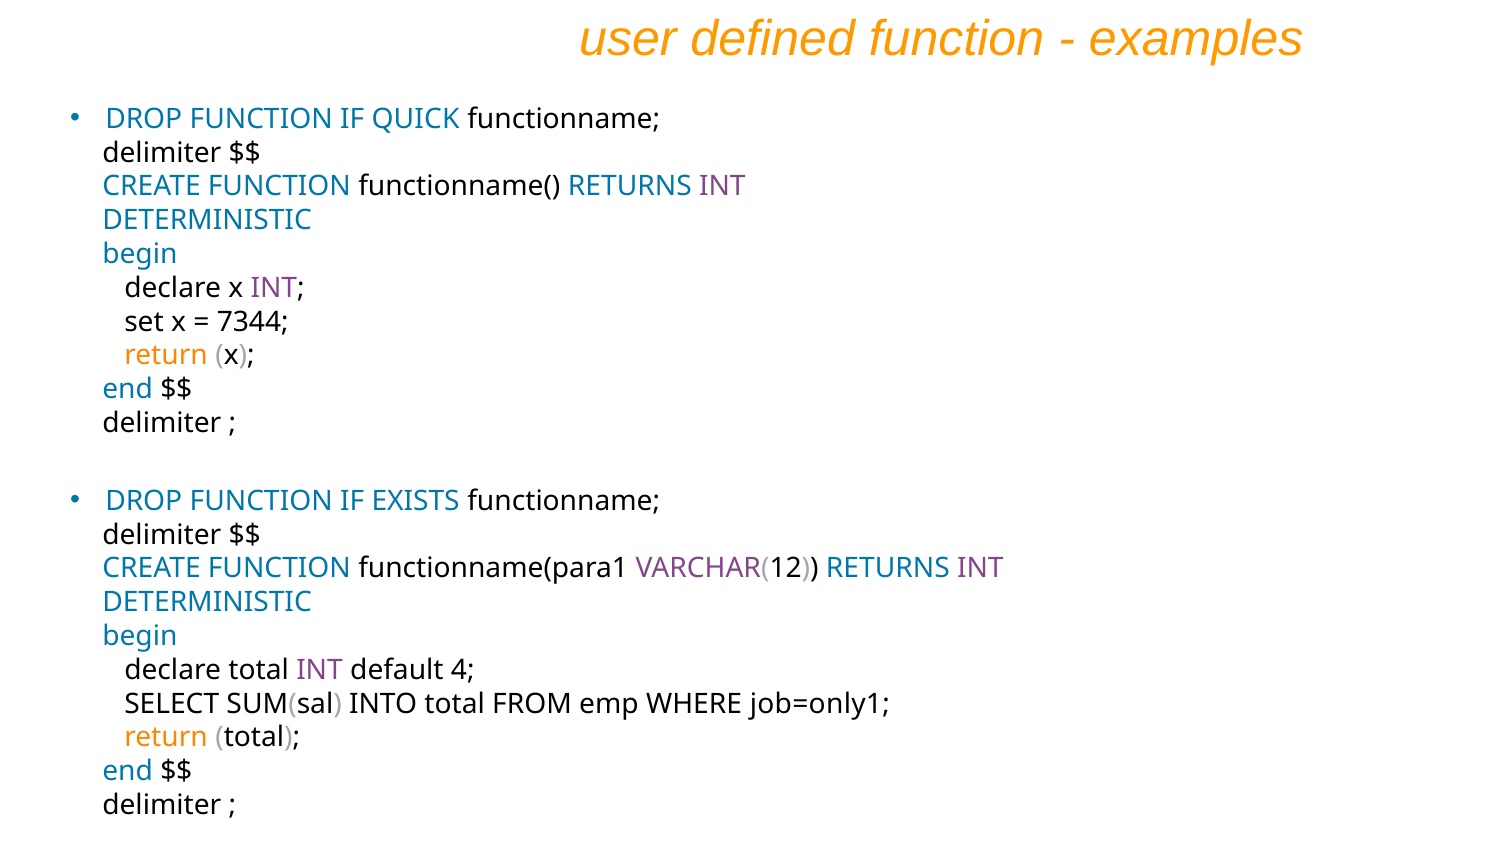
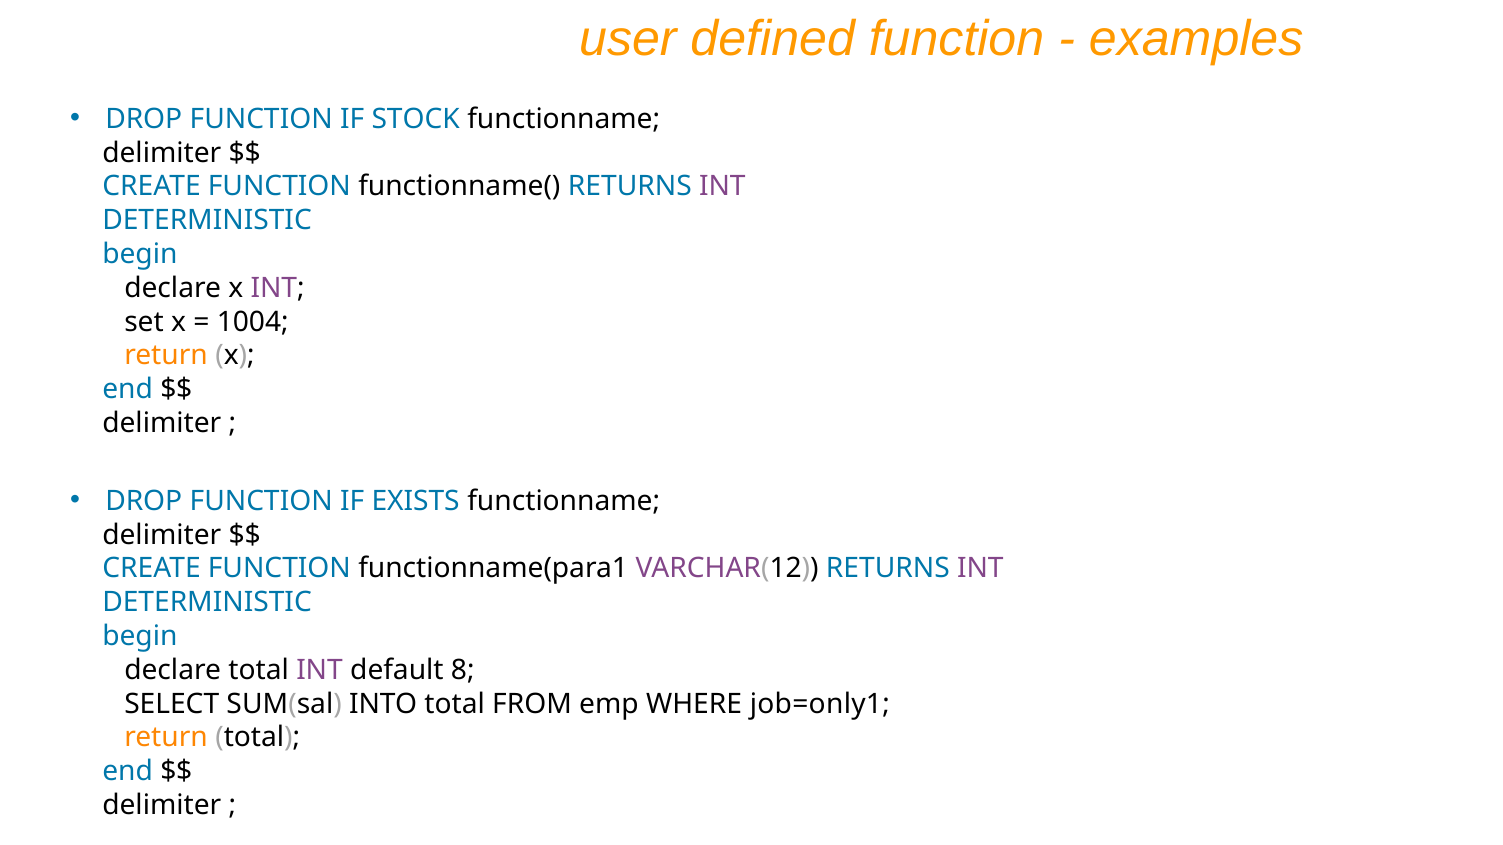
QUICK: QUICK -> STOCK
7344: 7344 -> 1004
4: 4 -> 8
